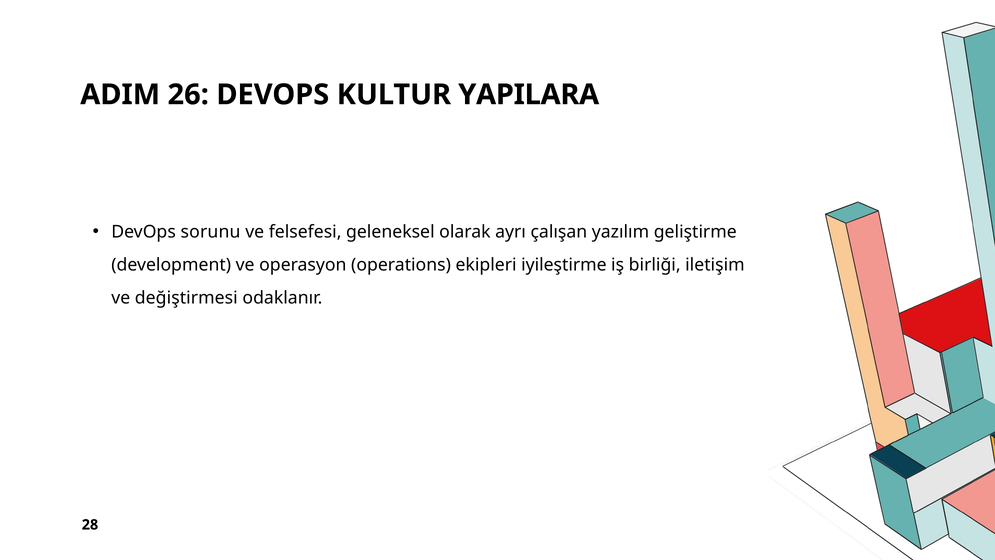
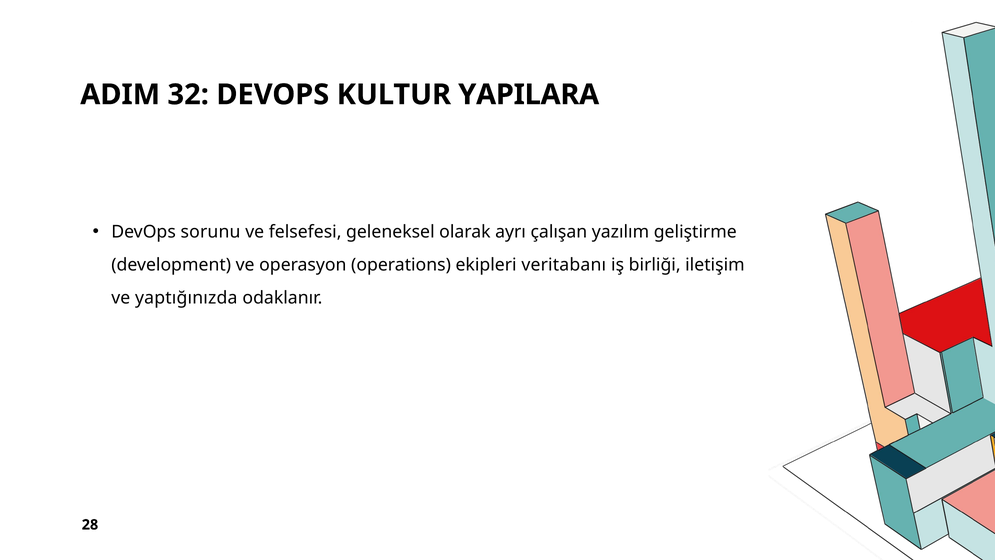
26: 26 -> 32
iyileştirme: iyileştirme -> veritabanı
değiştirmesi: değiştirmesi -> yaptığınızda
